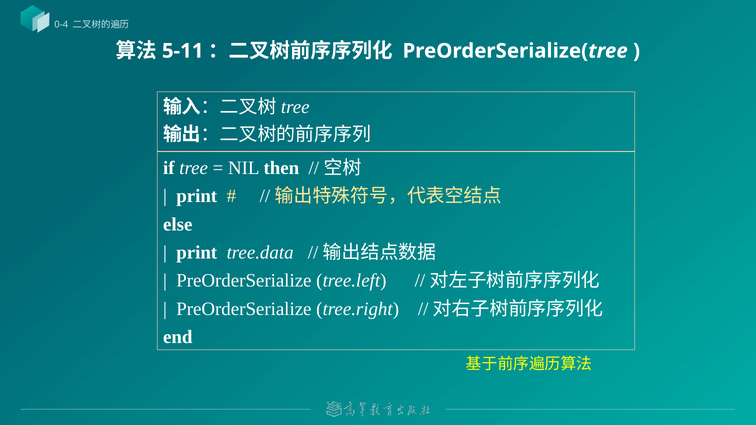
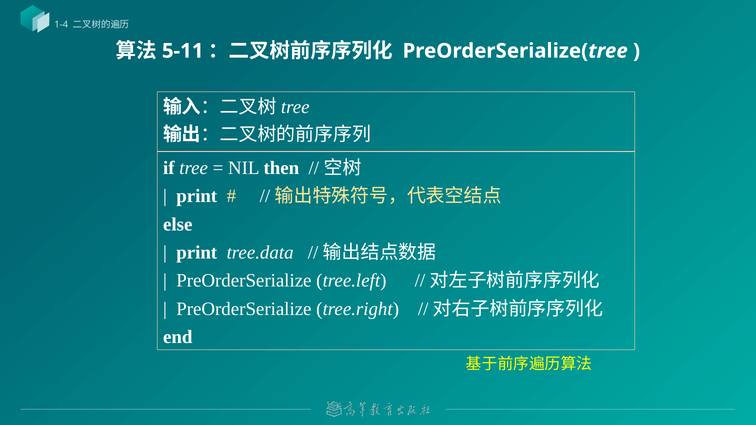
0-4: 0-4 -> 1-4
